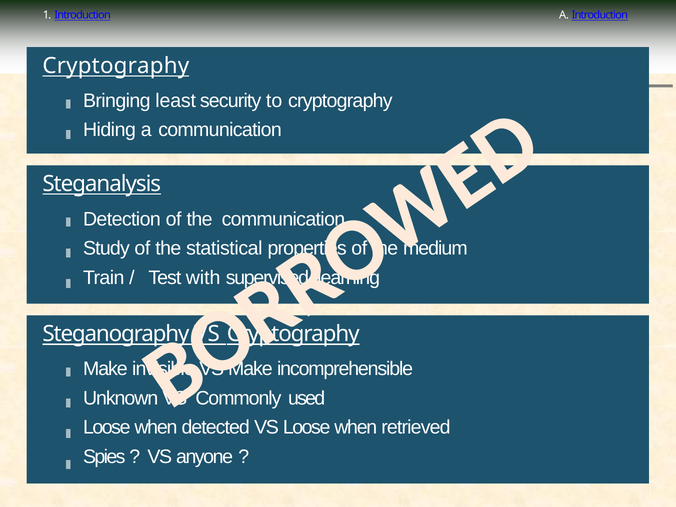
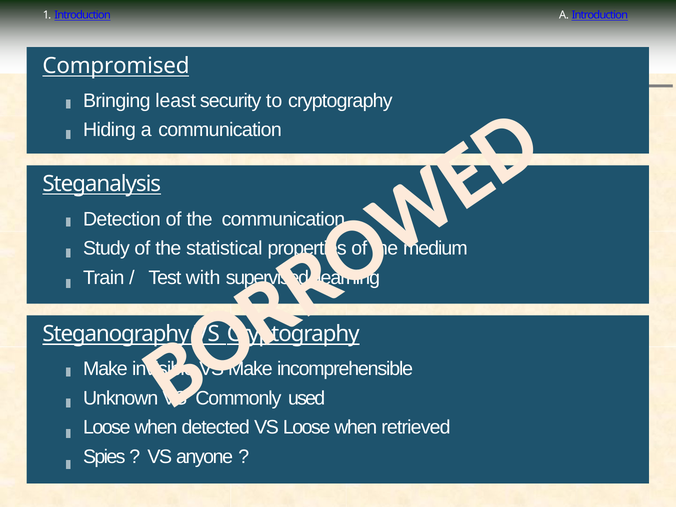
Cryptography at (116, 66): Cryptography -> Compromised
